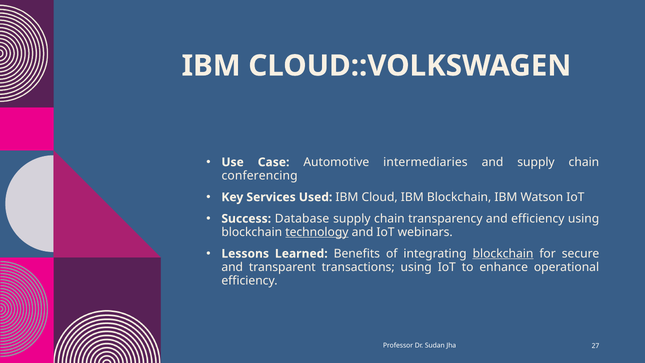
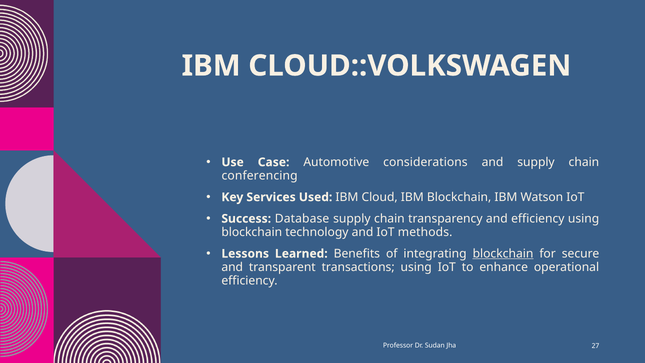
intermediaries: intermediaries -> considerations
technology underline: present -> none
webinars: webinars -> methods
